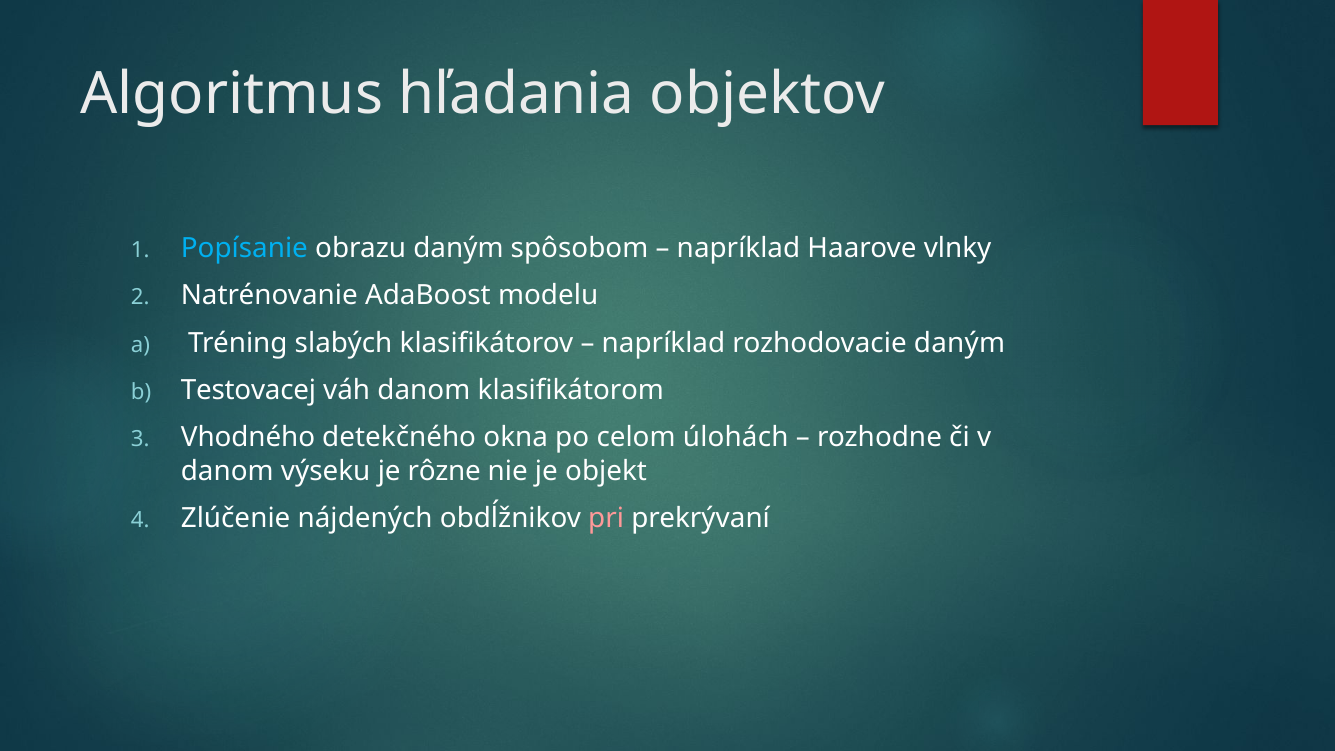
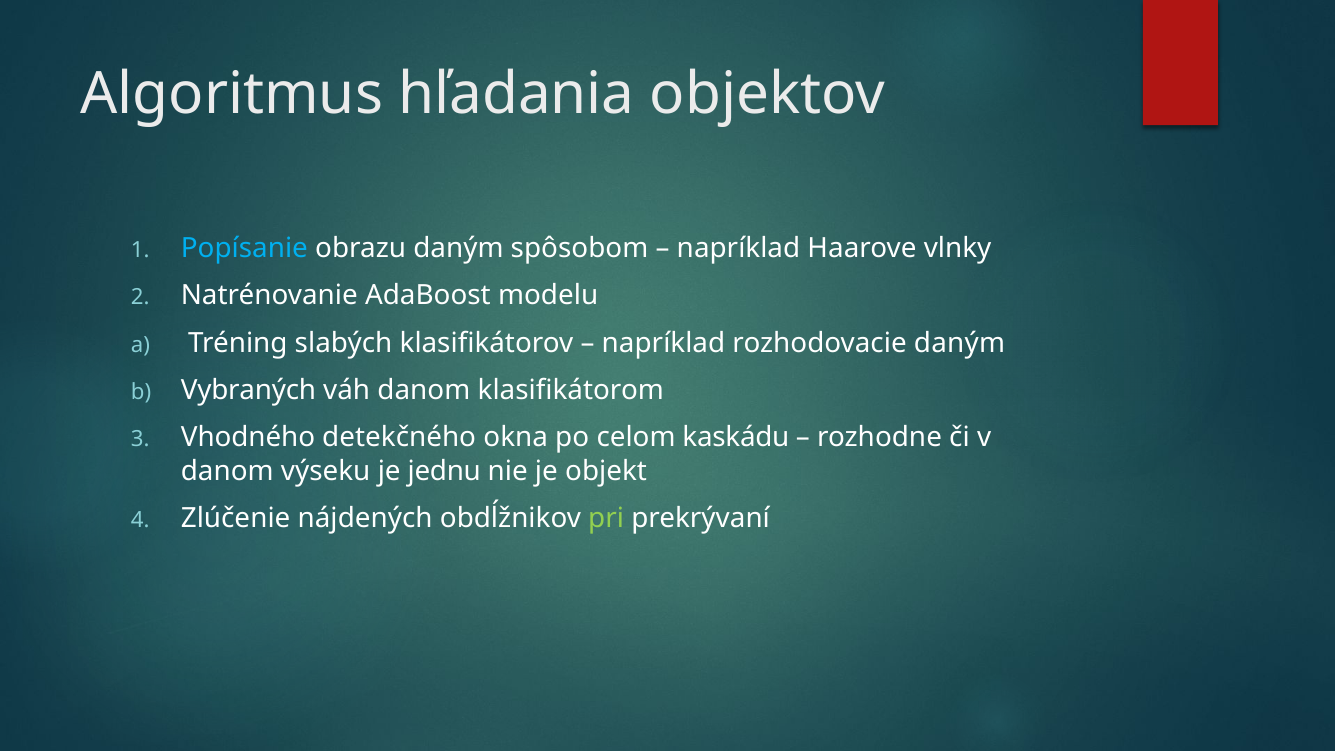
Testovacej: Testovacej -> Vybraných
úlohách: úlohách -> kaskádu
rôzne: rôzne -> jednu
pri colour: pink -> light green
